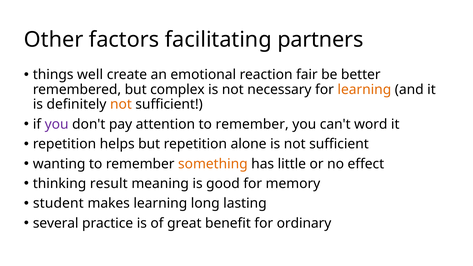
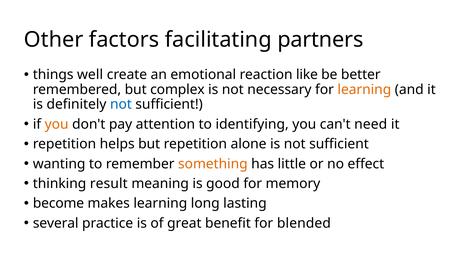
fair: fair -> like
not at (121, 104) colour: orange -> blue
you at (57, 124) colour: purple -> orange
attention to remember: remember -> identifying
word: word -> need
student: student -> become
ordinary: ordinary -> blended
